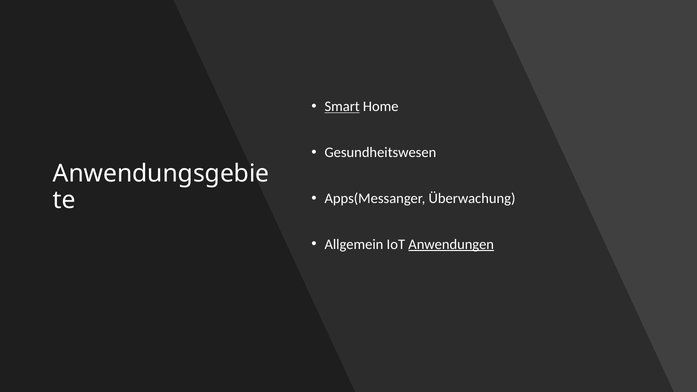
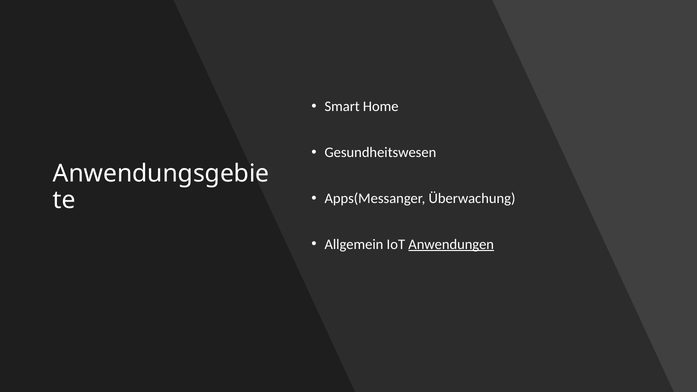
Smart underline: present -> none
